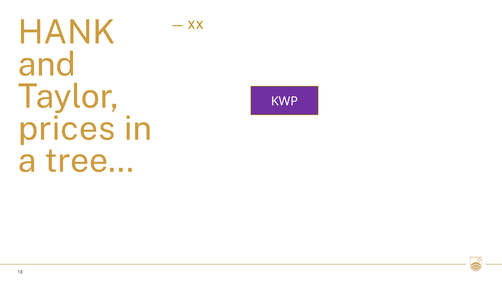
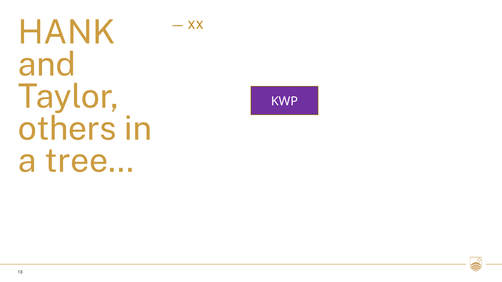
prices: prices -> others
